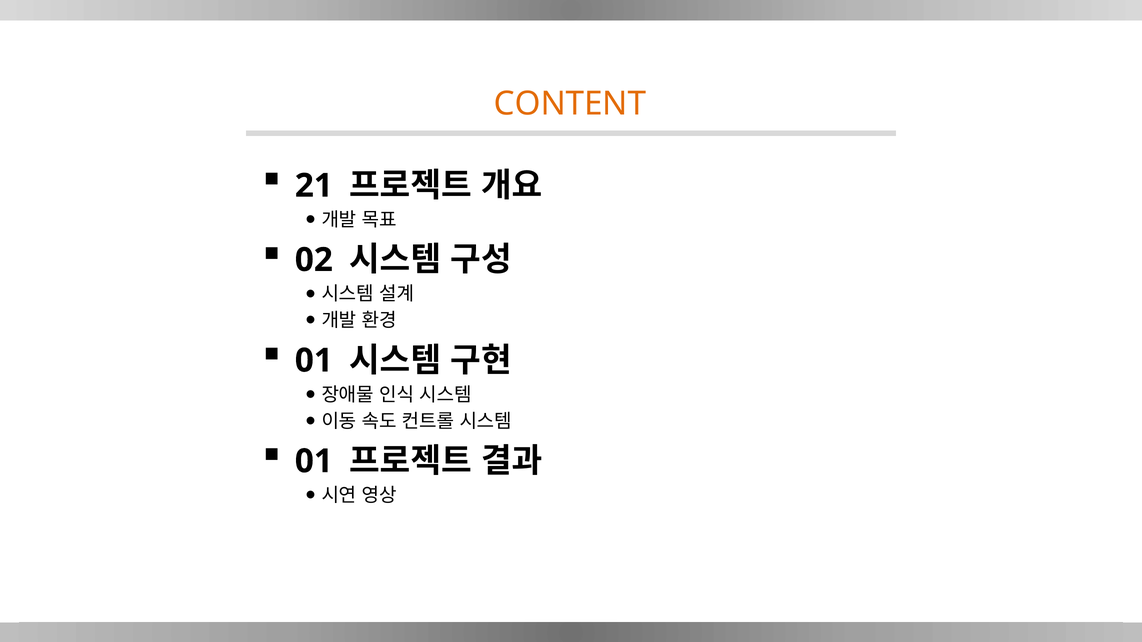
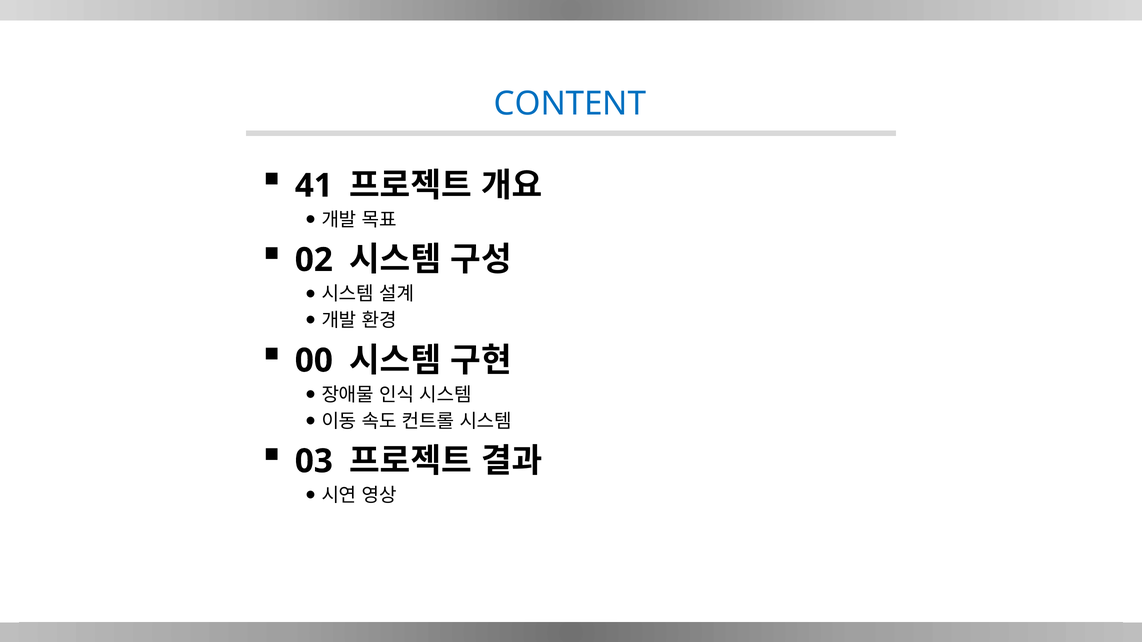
CONTENT colour: orange -> blue
21: 21 -> 41
01 at (314, 361): 01 -> 00
01 at (314, 461): 01 -> 03
